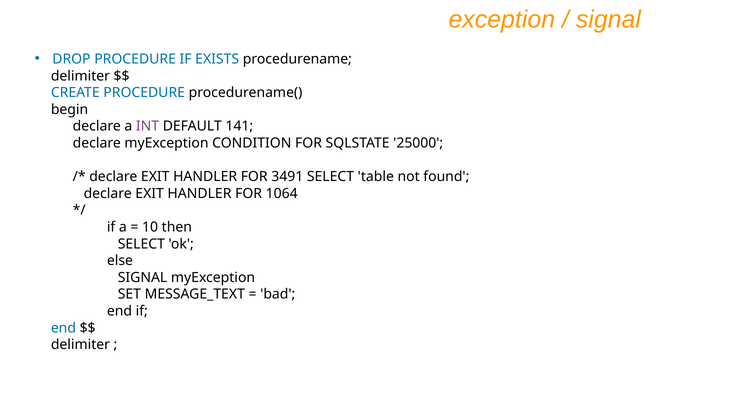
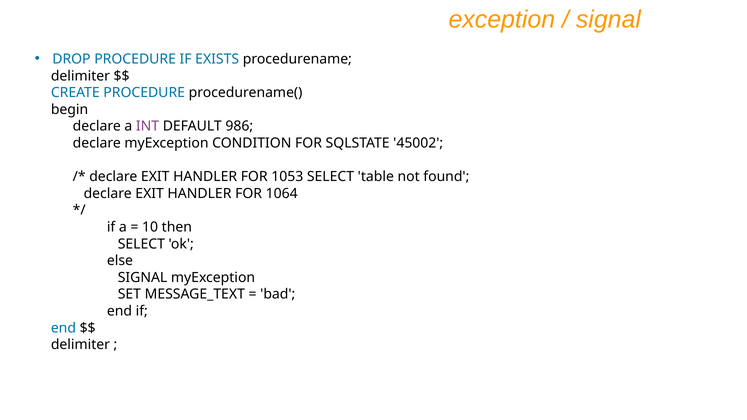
141: 141 -> 986
25000: 25000 -> 45002
3491: 3491 -> 1053
